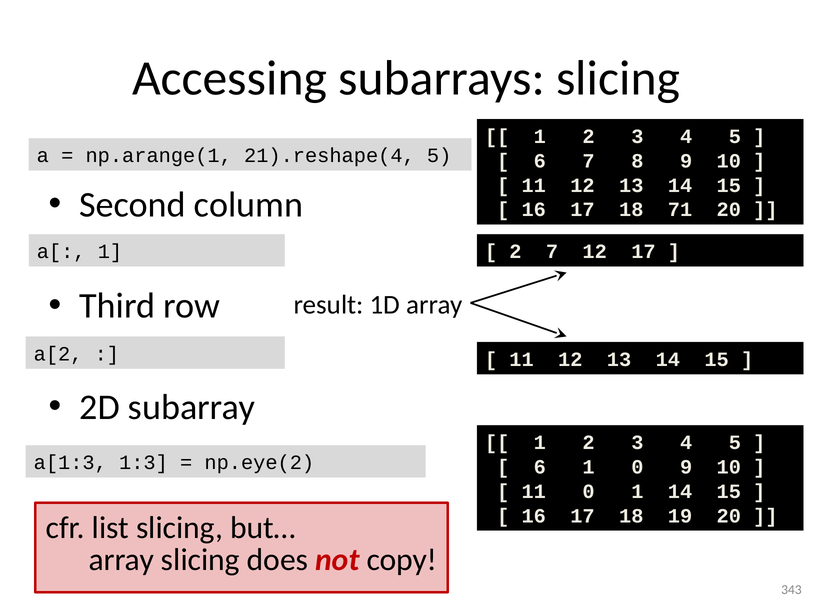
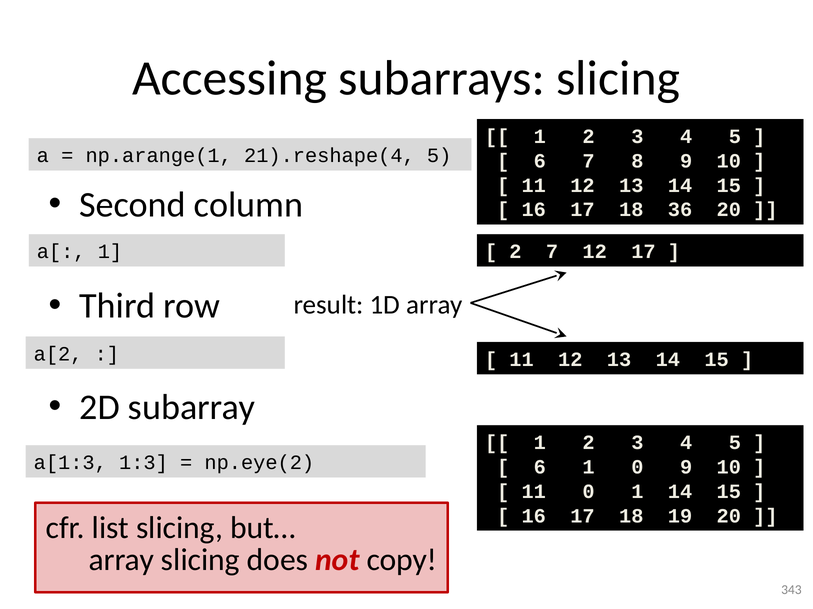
71: 71 -> 36
